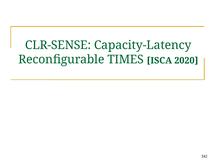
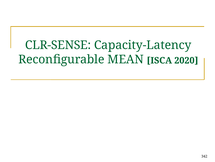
TIMES: TIMES -> MEAN
